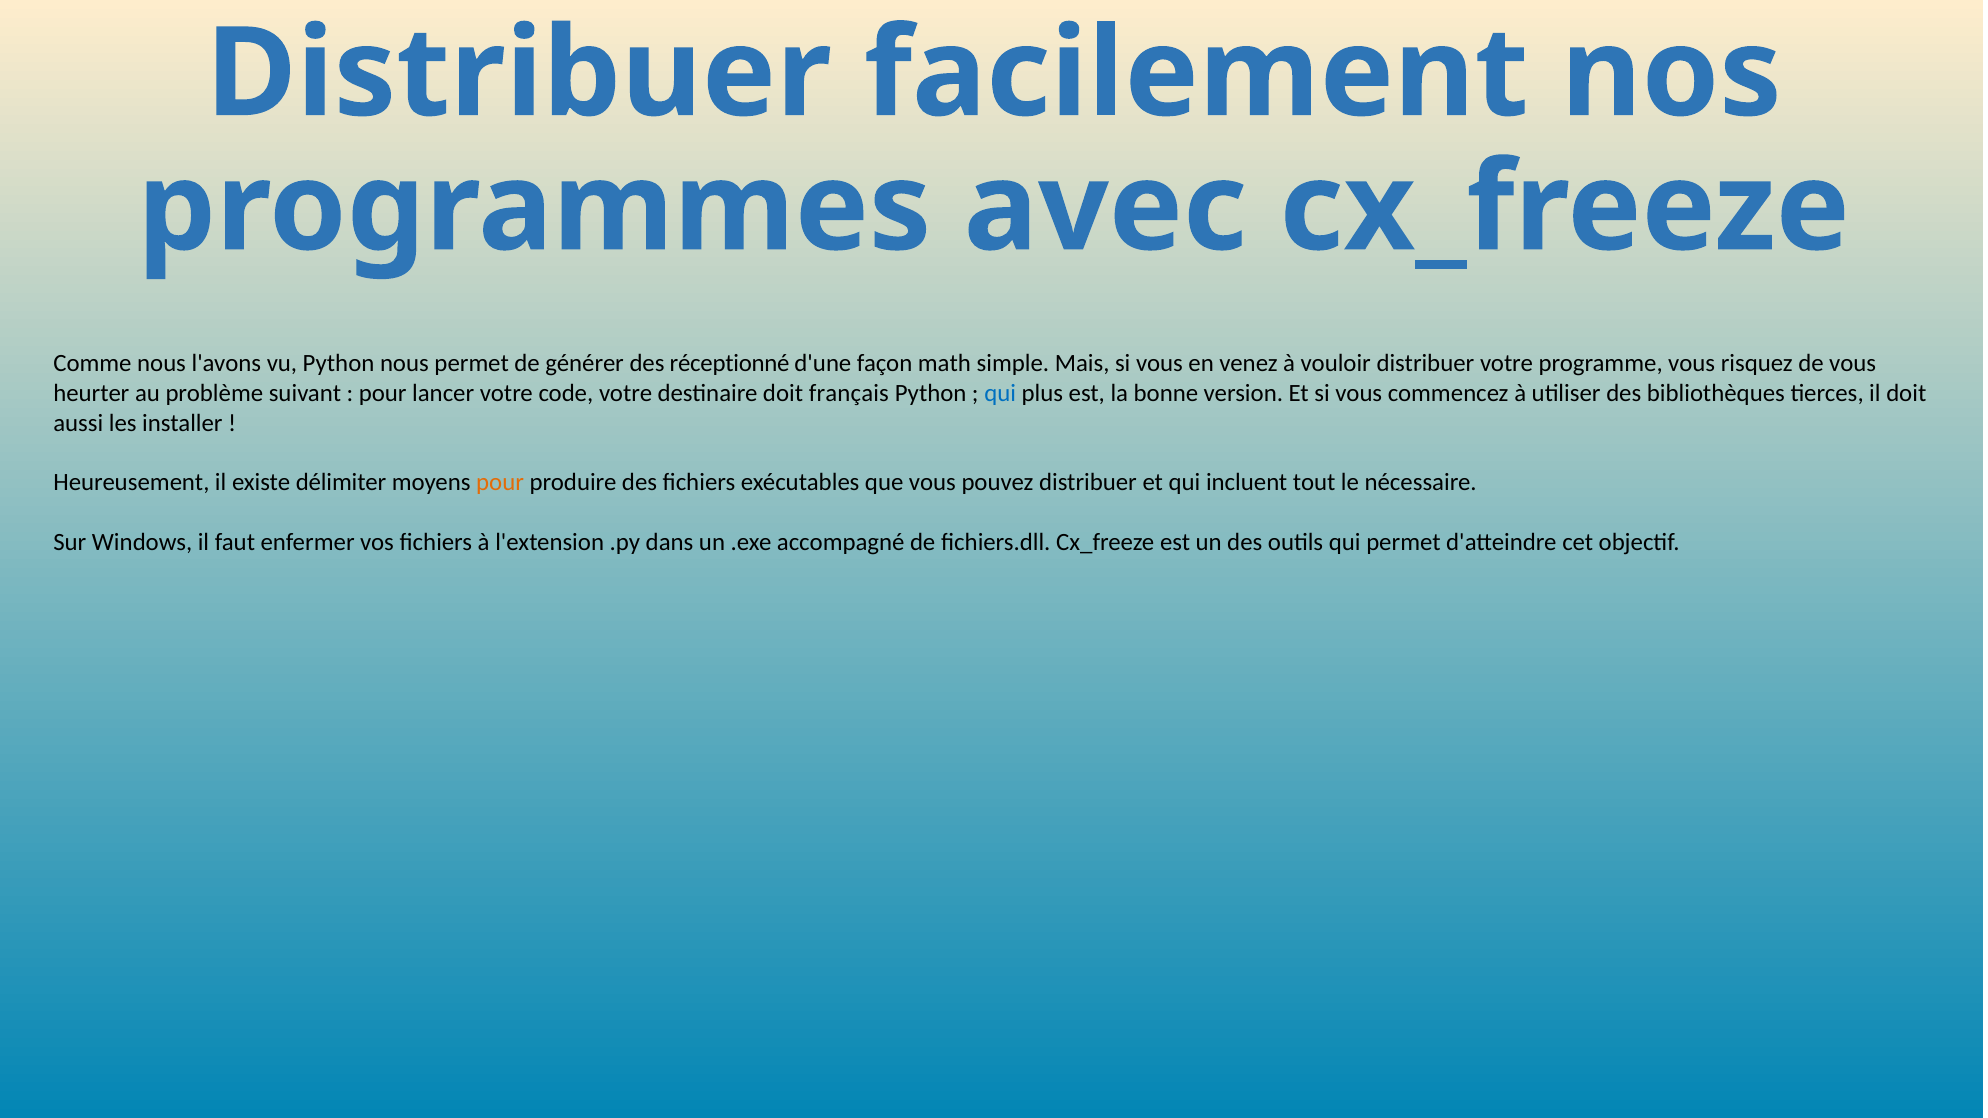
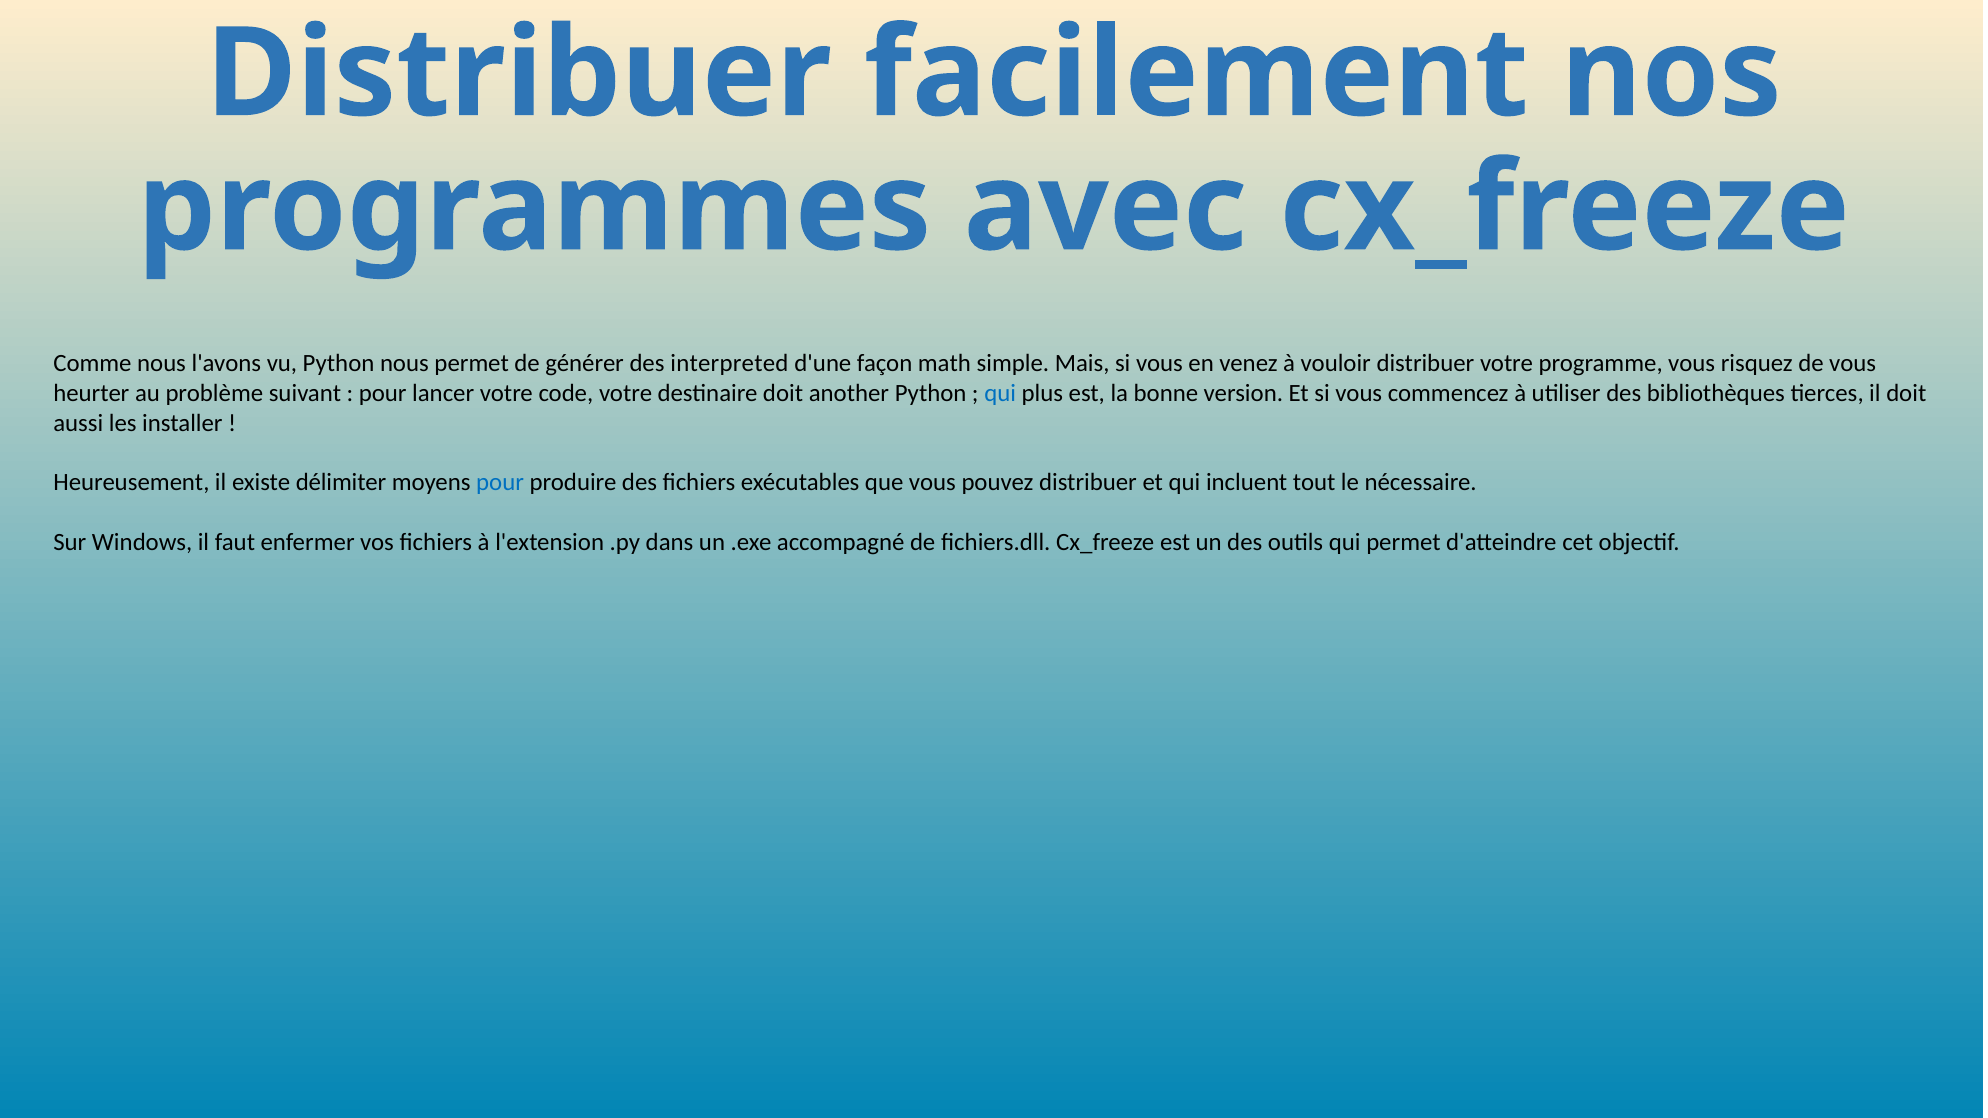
réceptionné: réceptionné -> interpreted
français: français -> another
pour at (500, 483) colour: orange -> blue
